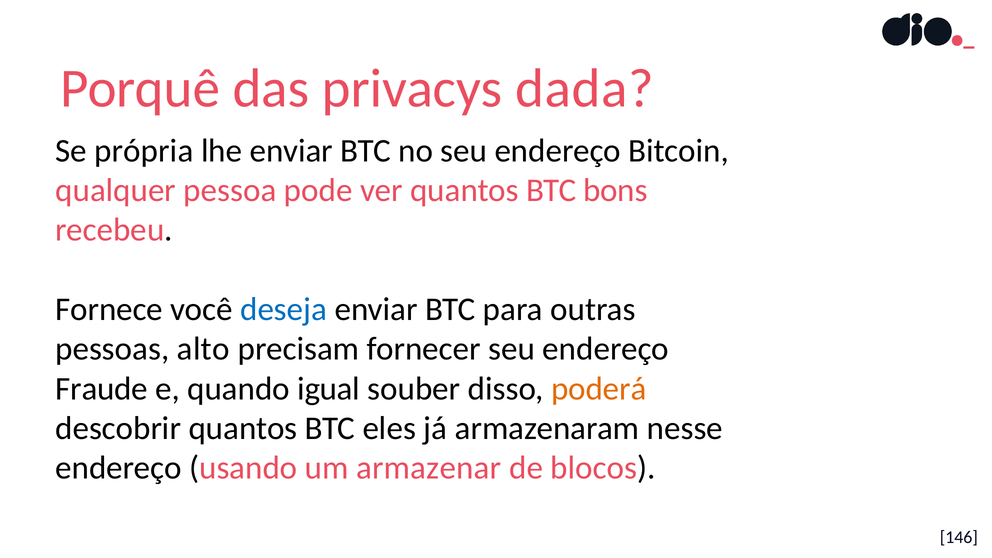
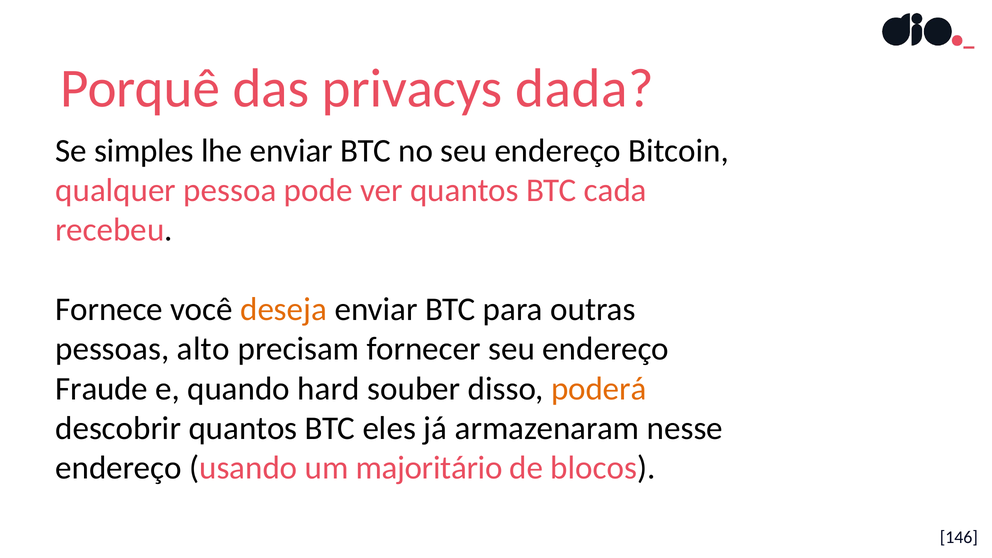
própria: própria -> simples
bons: bons -> cada
deseja colour: blue -> orange
igual: igual -> hard
armazenar: armazenar -> majoritário
